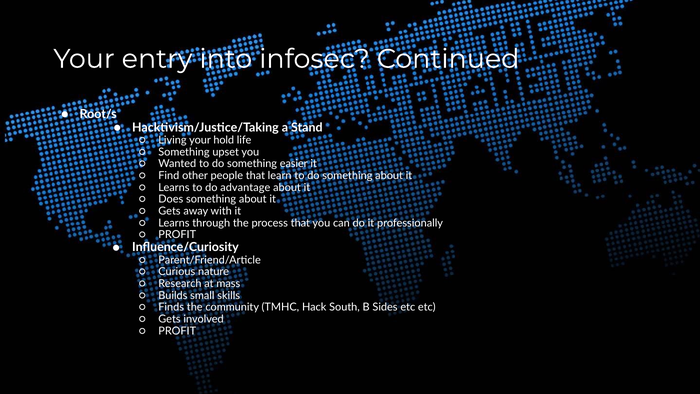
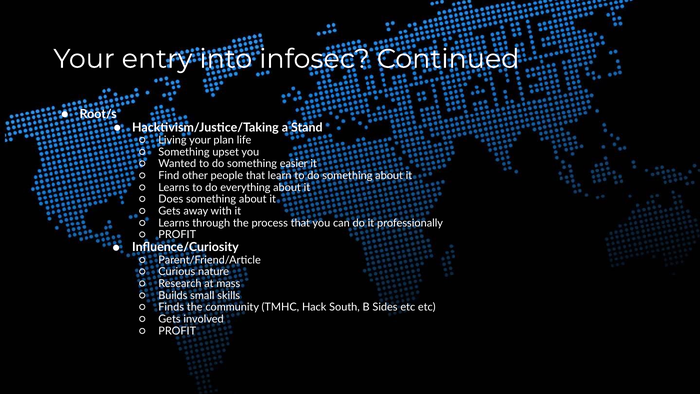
hold: hold -> plan
advantage: advantage -> everything
